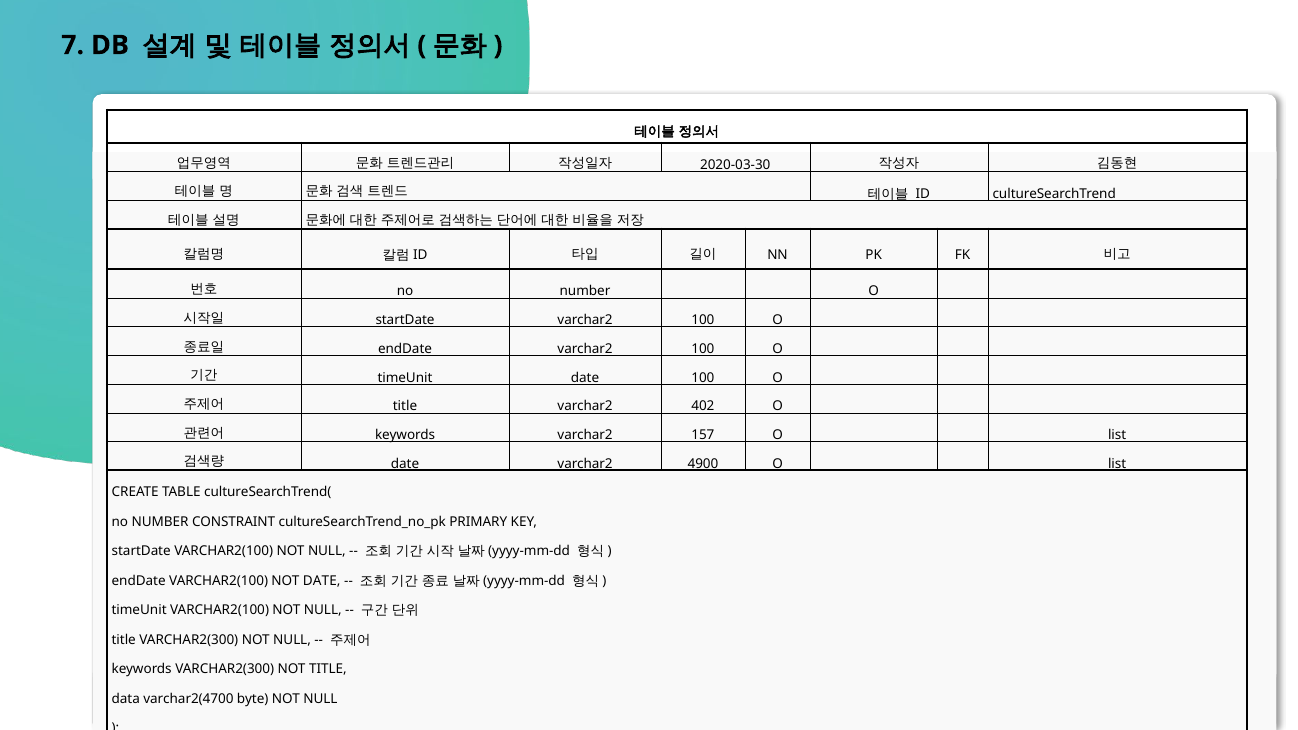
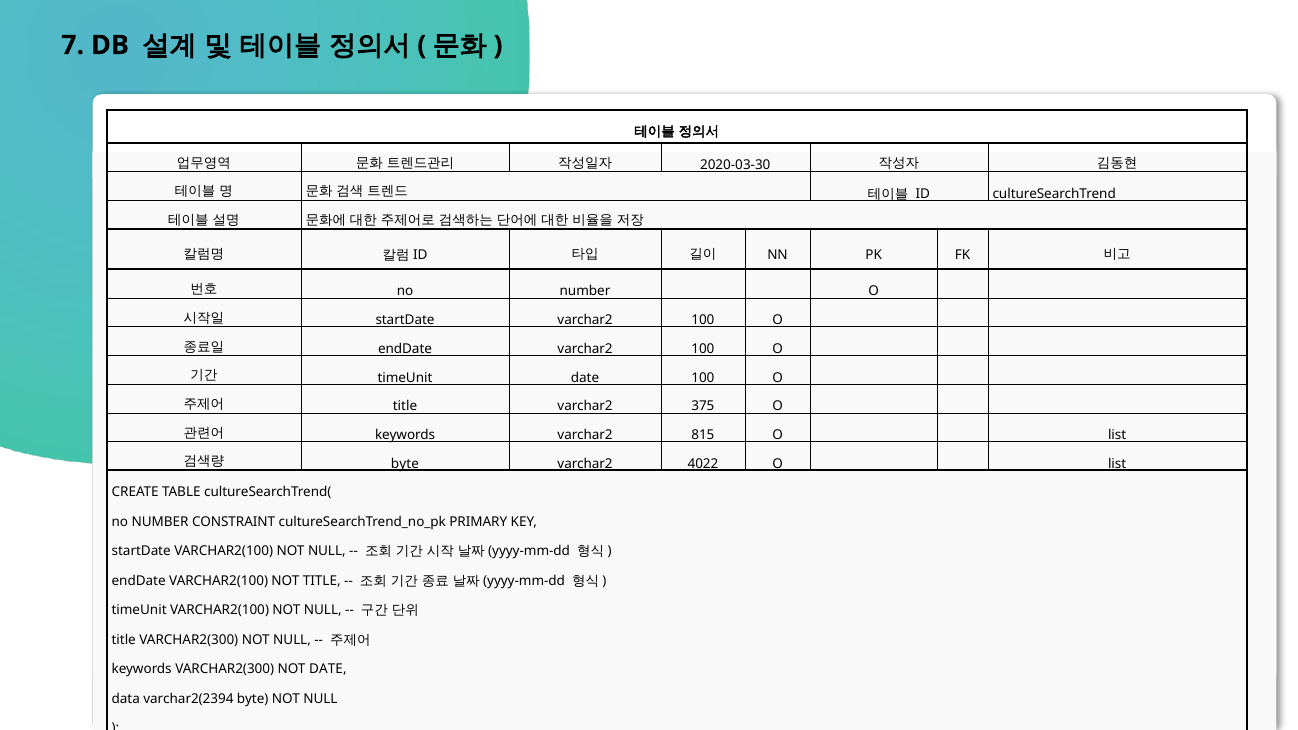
402: 402 -> 375
157: 157 -> 815
date at (405, 464): date -> byte
4900: 4900 -> 4022
NOT DATE: DATE -> TITLE
NOT TITLE: TITLE -> DATE
varchar2(4700: varchar2(4700 -> varchar2(2394
